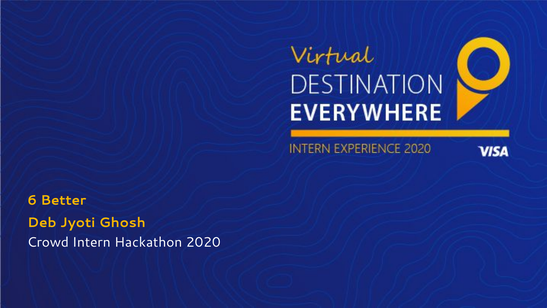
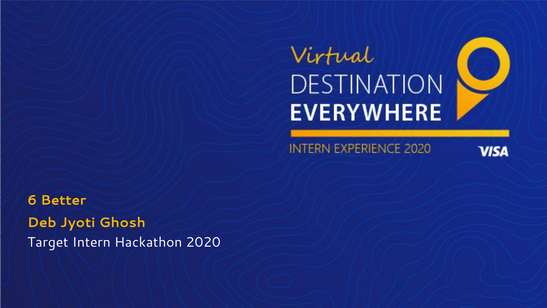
Crowd: Crowd -> Target
